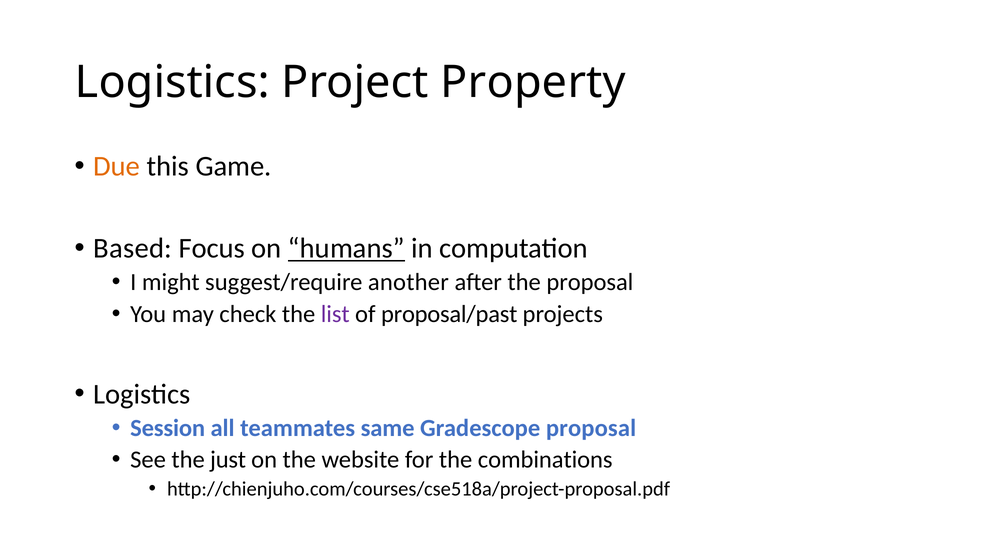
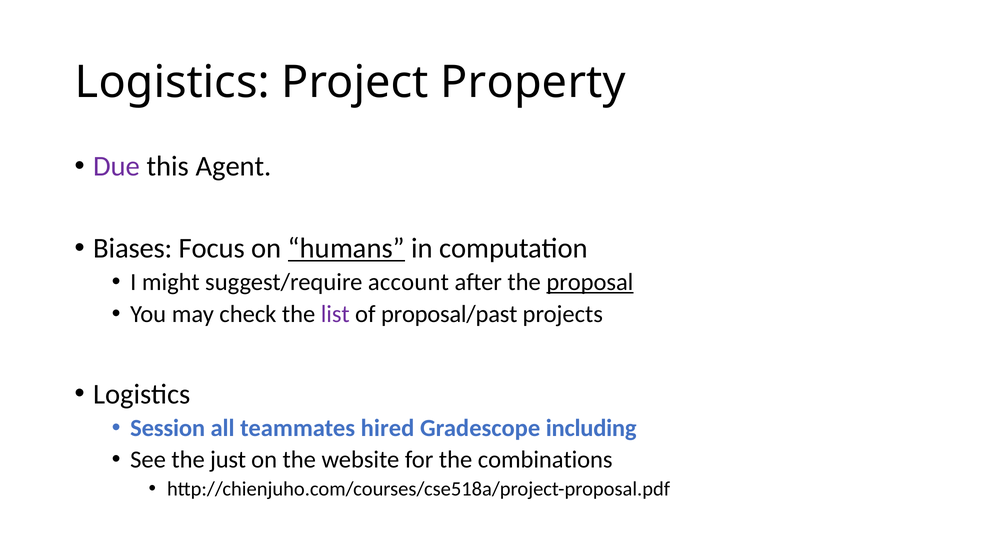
Due colour: orange -> purple
Game: Game -> Agent
Based: Based -> Biases
another: another -> account
proposal at (590, 282) underline: none -> present
same: same -> hired
Gradescope proposal: proposal -> including
